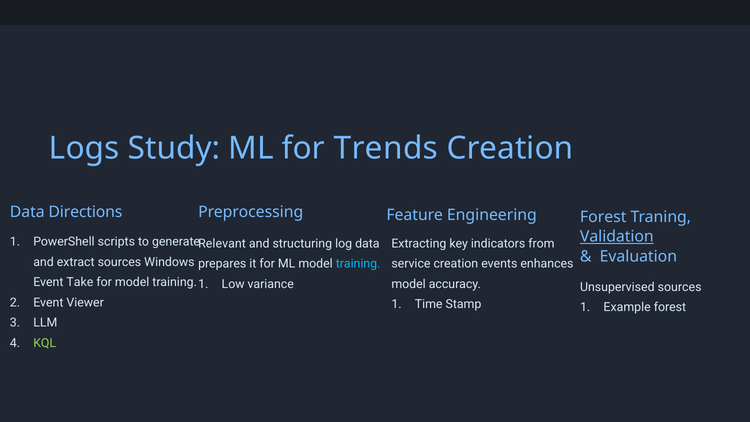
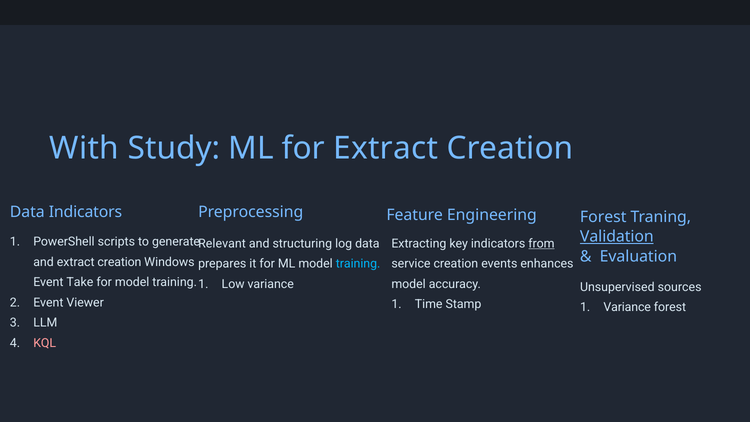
Logs: Logs -> With
for Trends: Trends -> Extract
Data Directions: Directions -> Indicators
from underline: none -> present
and extract sources: sources -> creation
Example at (627, 307): Example -> Variance
KQL colour: light green -> pink
